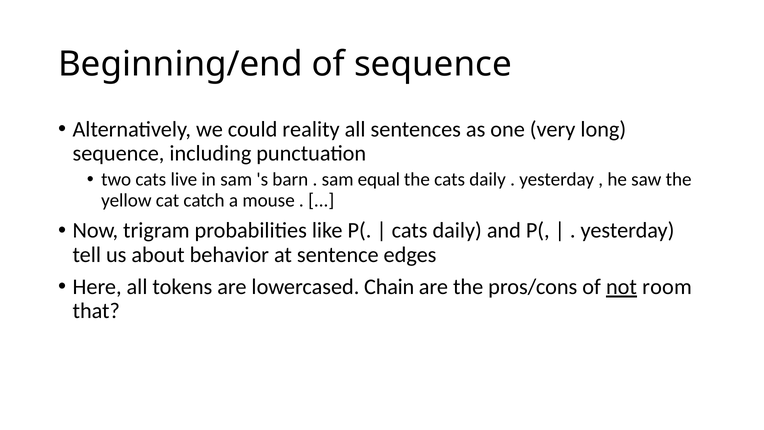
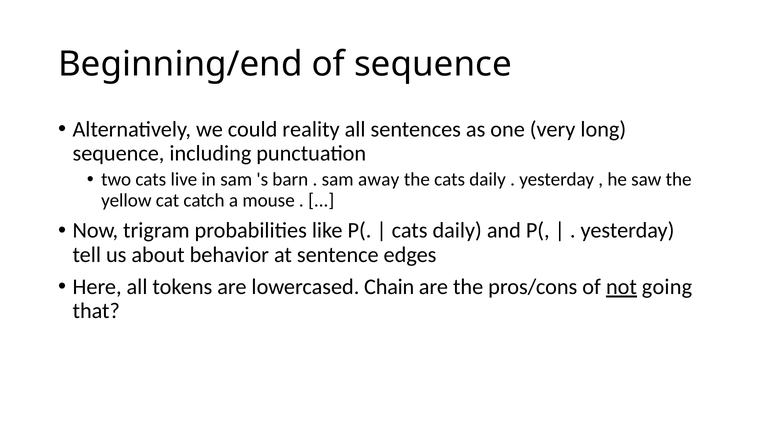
equal: equal -> away
room: room -> going
